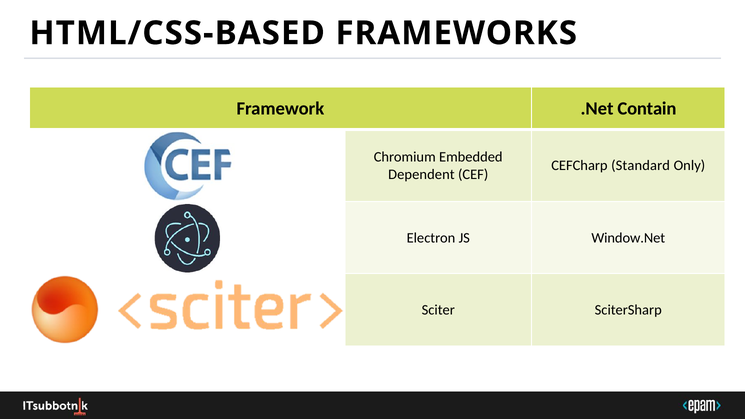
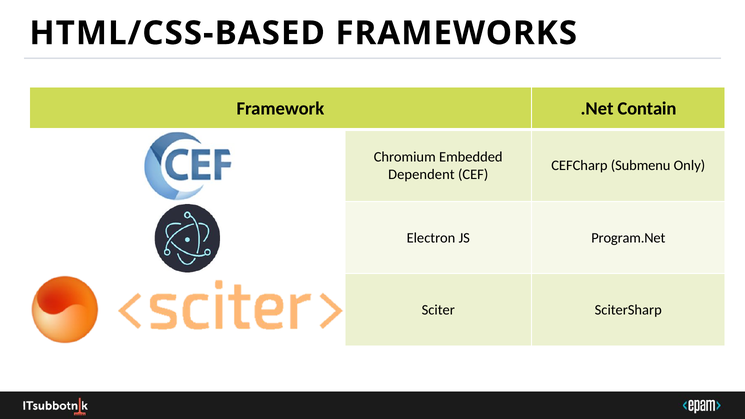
Standard: Standard -> Submenu
Window.Net: Window.Net -> Program.Net
